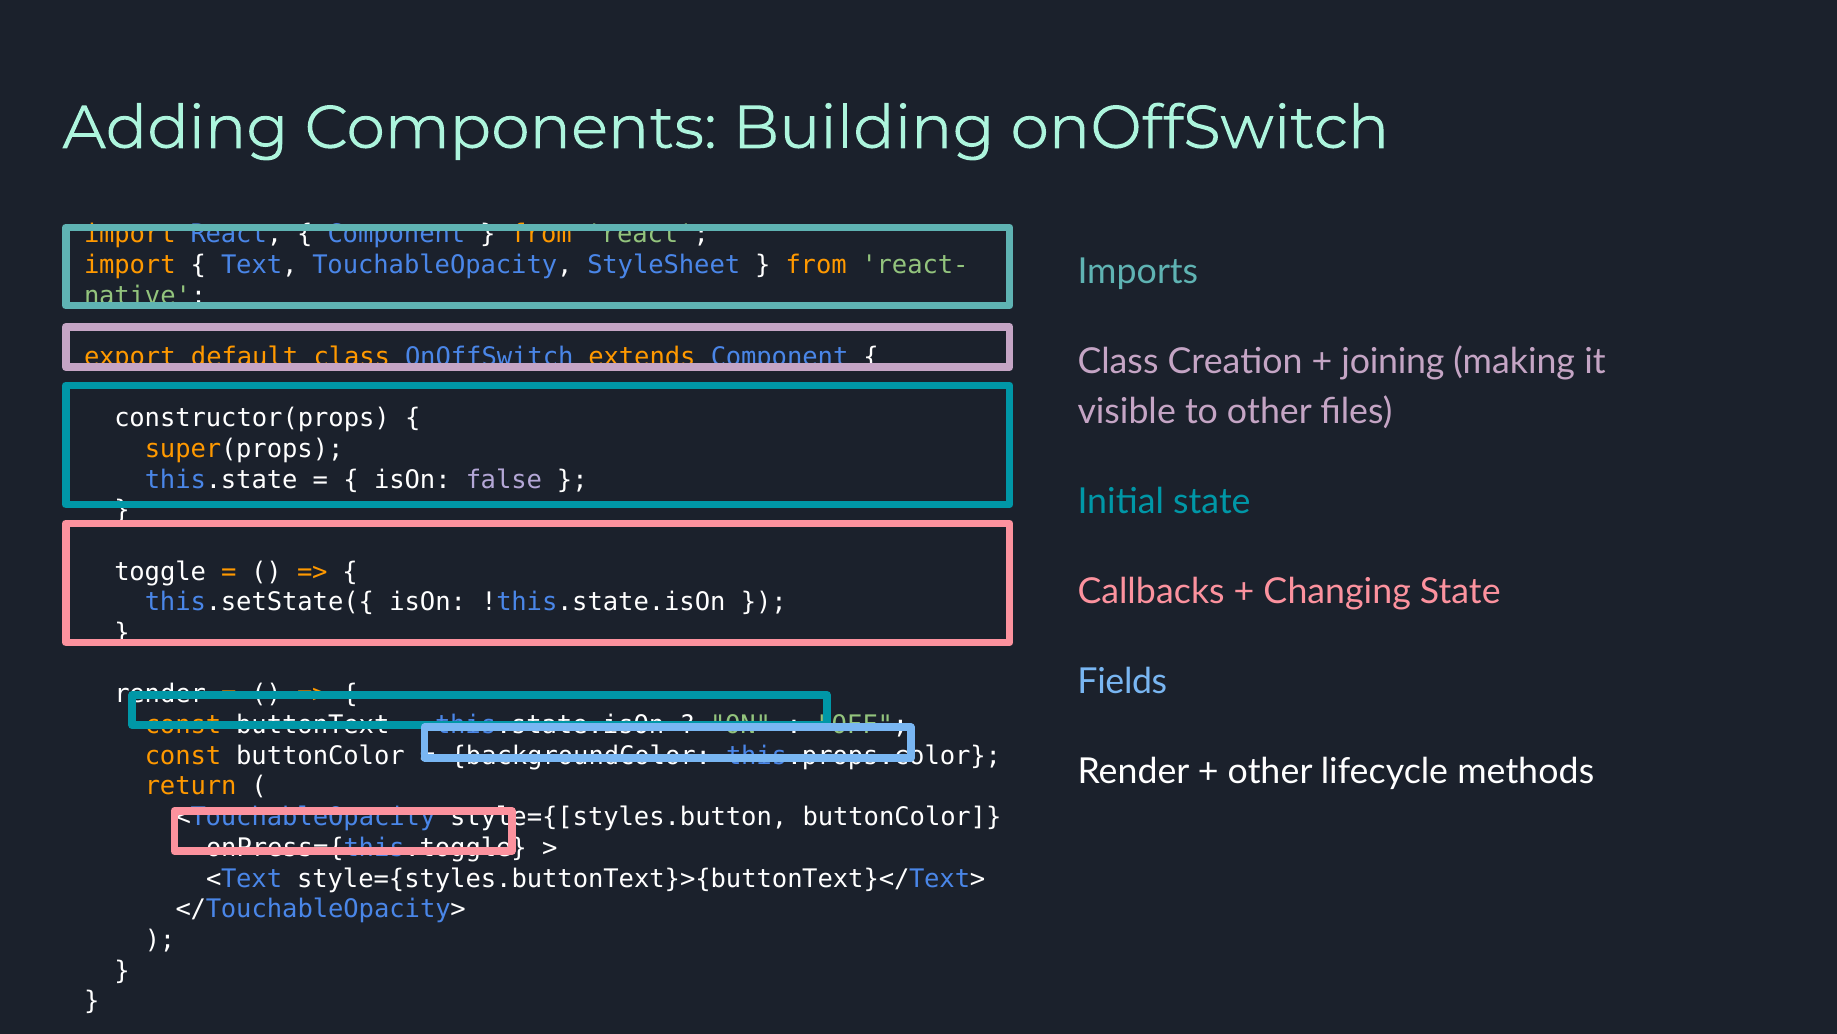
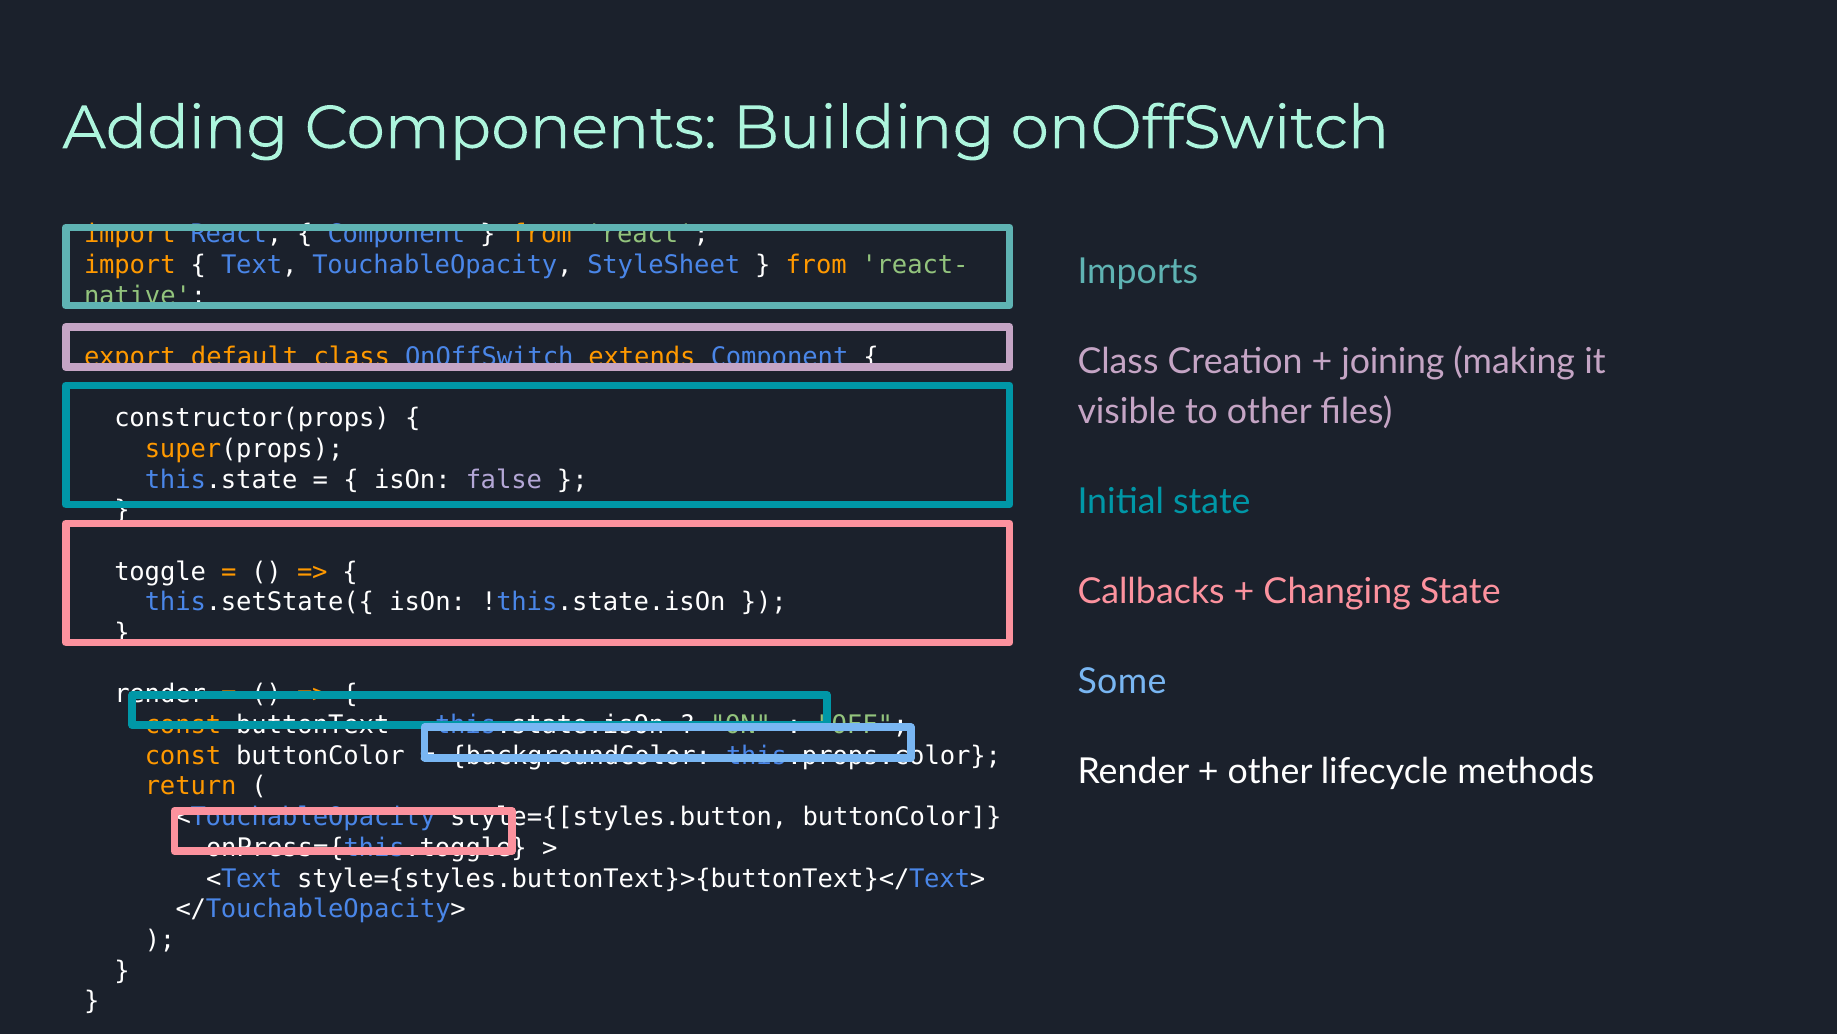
Fields: Fields -> Some
